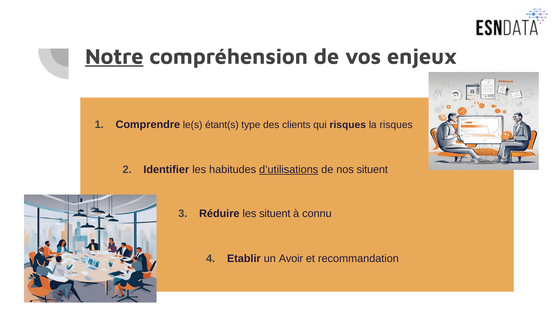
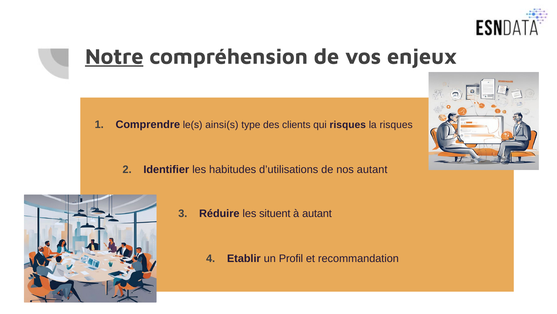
étant(s: étant(s -> ainsi(s
d’utilisations underline: present -> none
nos situent: situent -> autant
à connu: connu -> autant
Avoir: Avoir -> Profil
